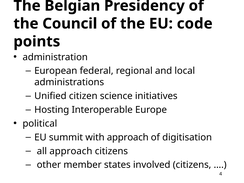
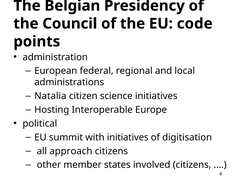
Unified: Unified -> Natalia
with approach: approach -> initiatives
